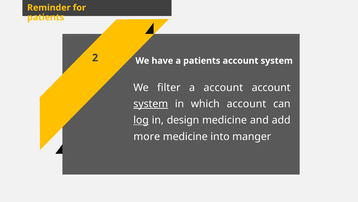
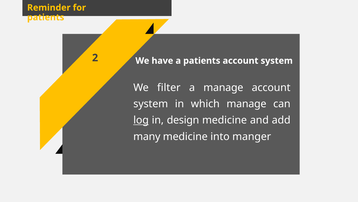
a account: account -> manage
system at (151, 104) underline: present -> none
which account: account -> manage
more: more -> many
